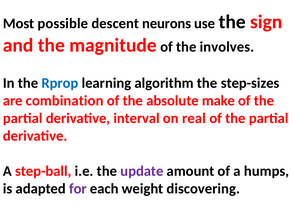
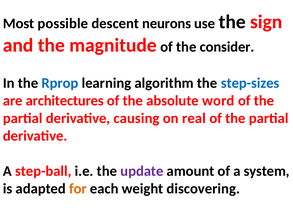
involves: involves -> consider
step-sizes colour: black -> blue
combination: combination -> architectures
make: make -> word
interval: interval -> causing
humps: humps -> system
for colour: purple -> orange
